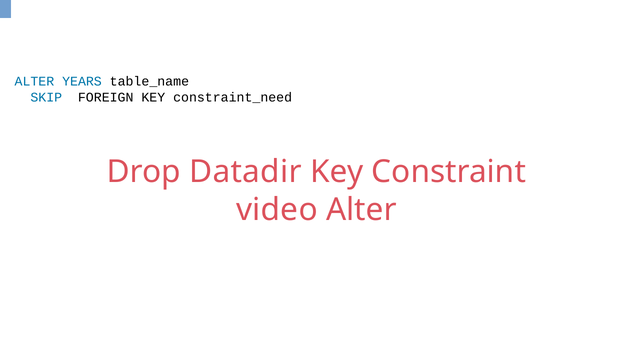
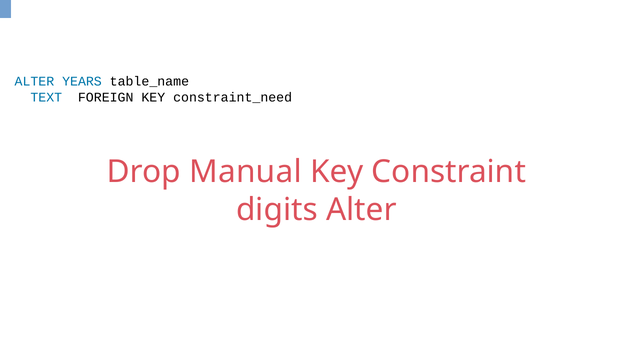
SKIP: SKIP -> TEXT
Datadir: Datadir -> Manual
video: video -> digits
